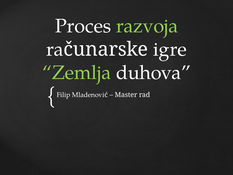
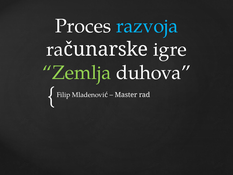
razvoja colour: light green -> light blue
